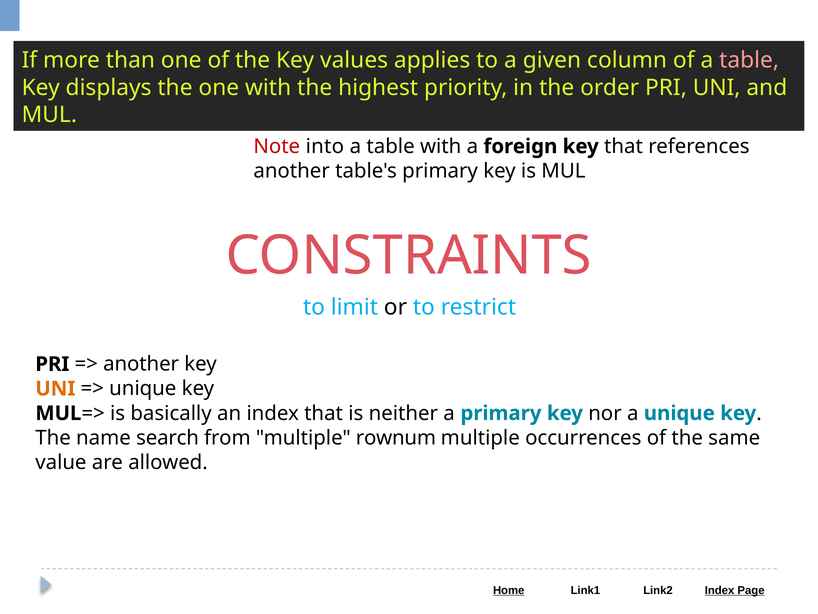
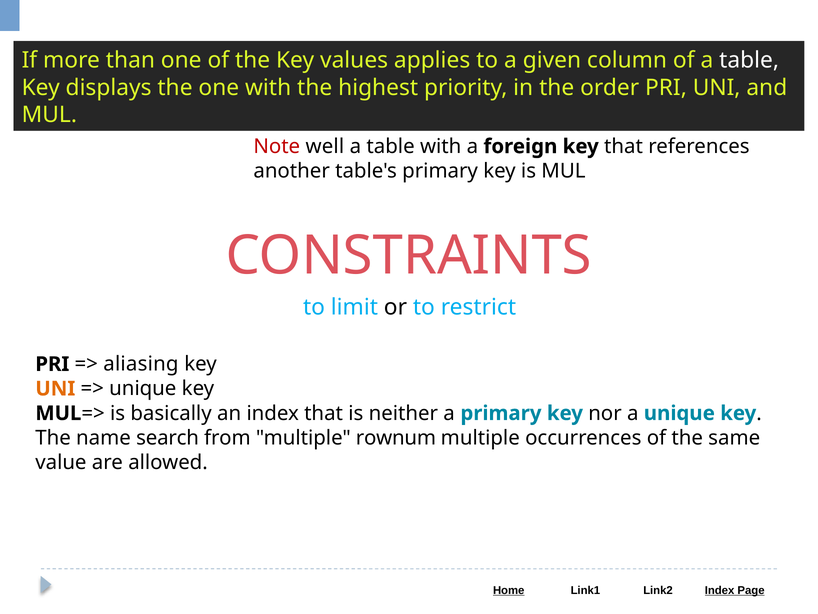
table at (749, 60) colour: pink -> white
into: into -> well
another at (141, 364): another -> aliasing
